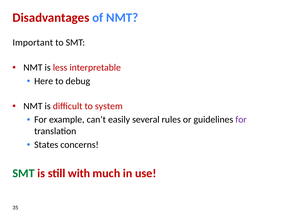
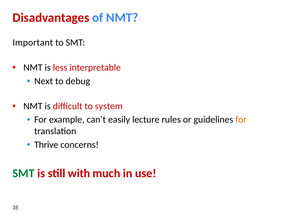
Here: Here -> Next
several: several -> lecture
for at (241, 119) colour: purple -> orange
States: States -> Thrive
